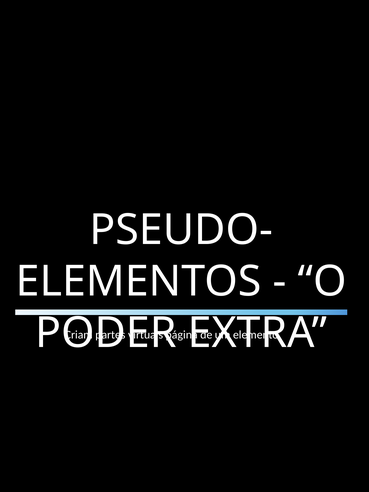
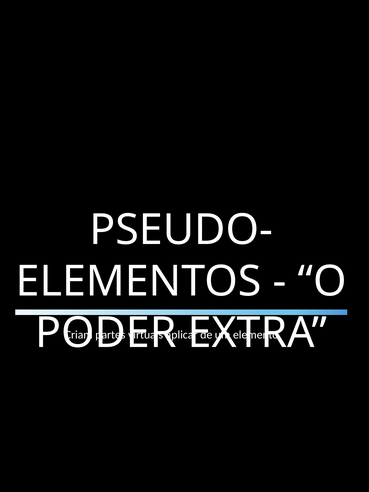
página: página -> aplicar
